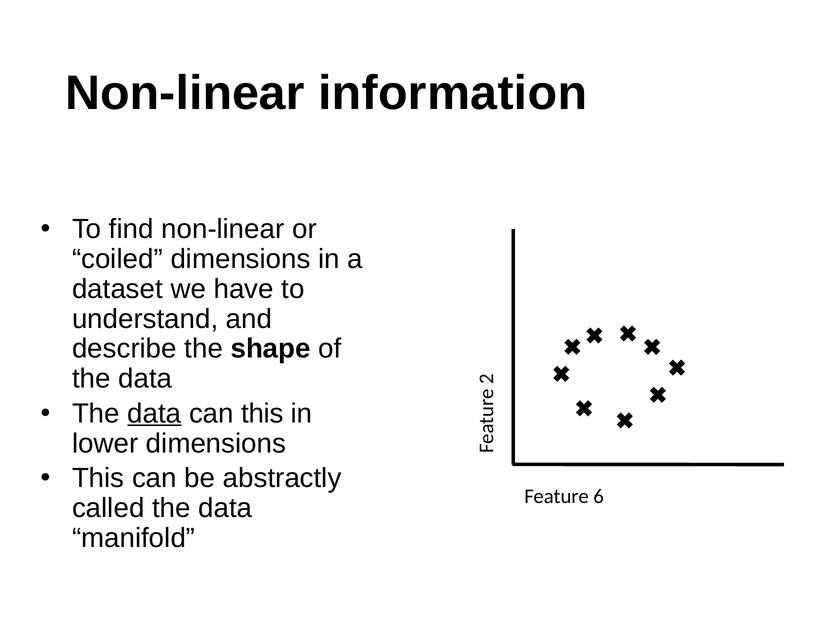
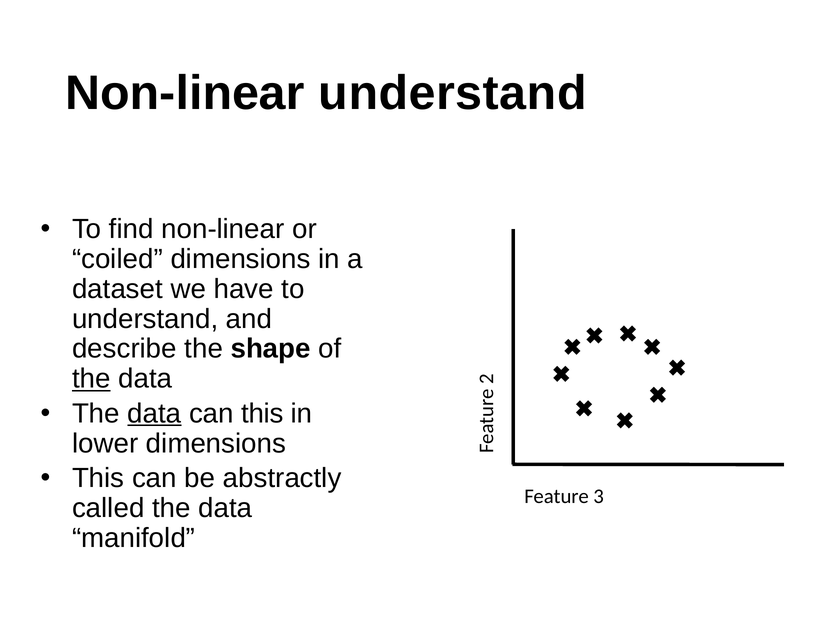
Non-linear information: information -> understand
the at (91, 379) underline: none -> present
6: 6 -> 3
